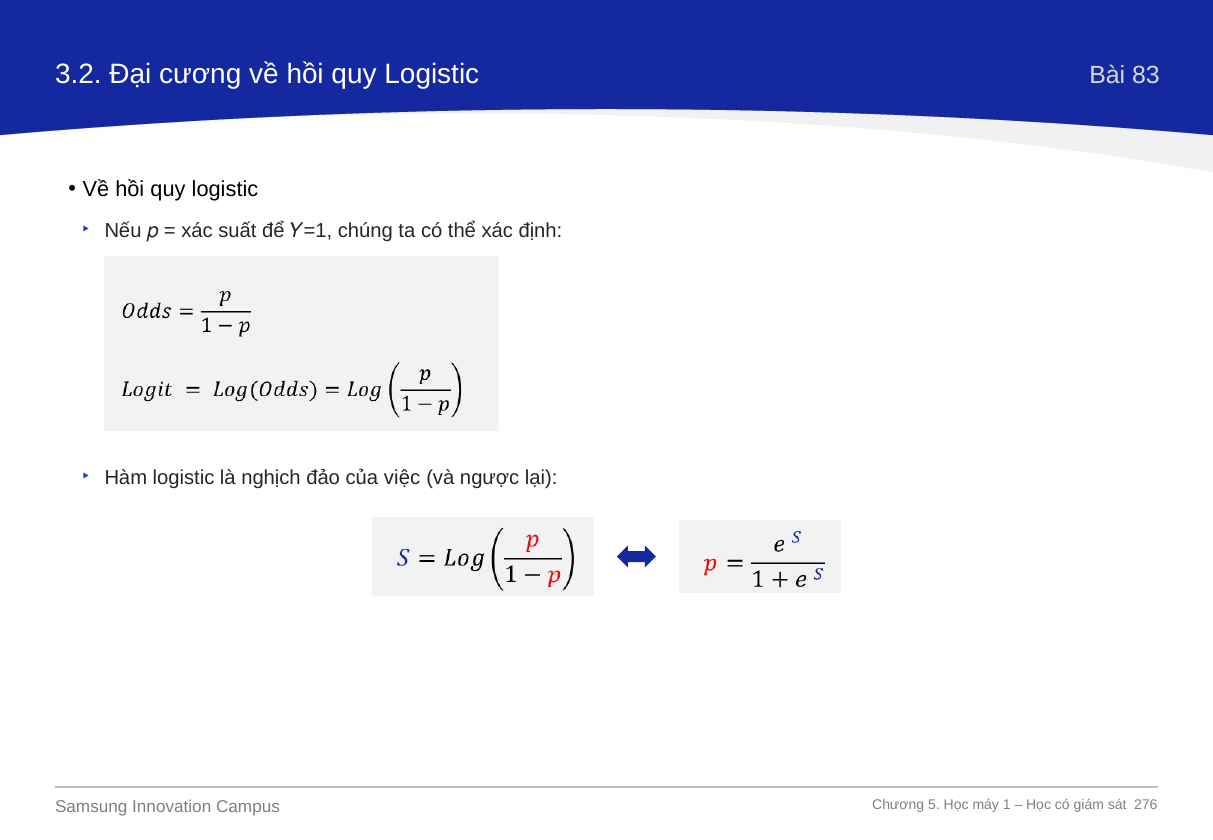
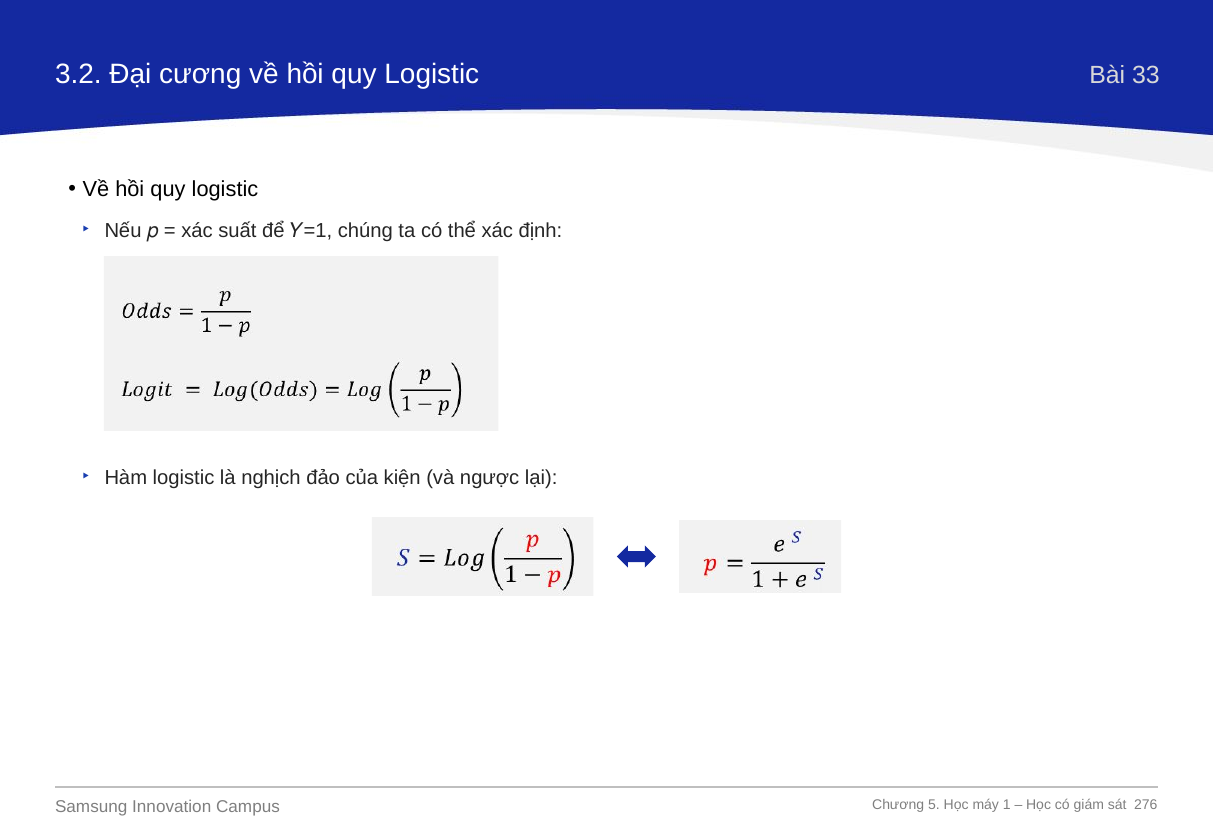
83: 83 -> 33
việc: việc -> kiện
